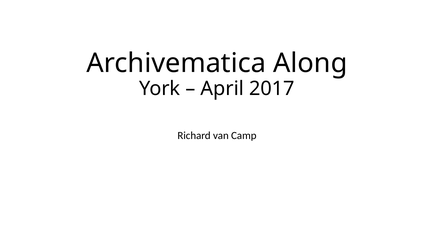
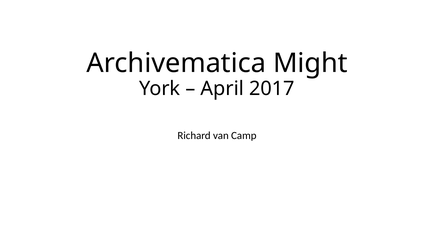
Along: Along -> Might
